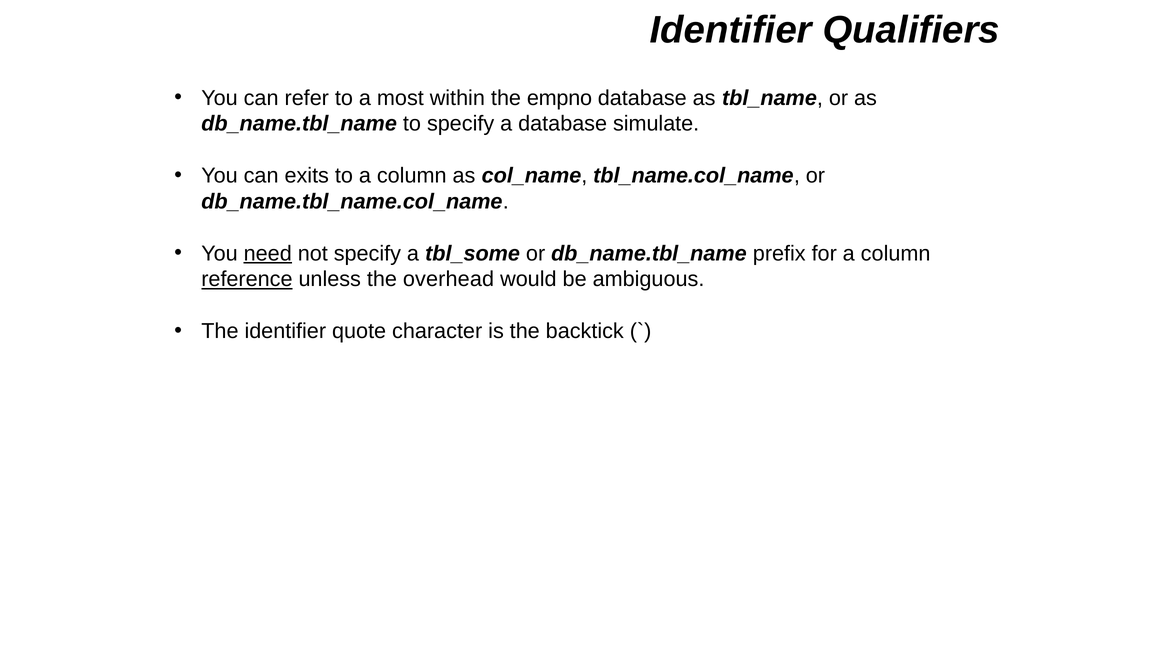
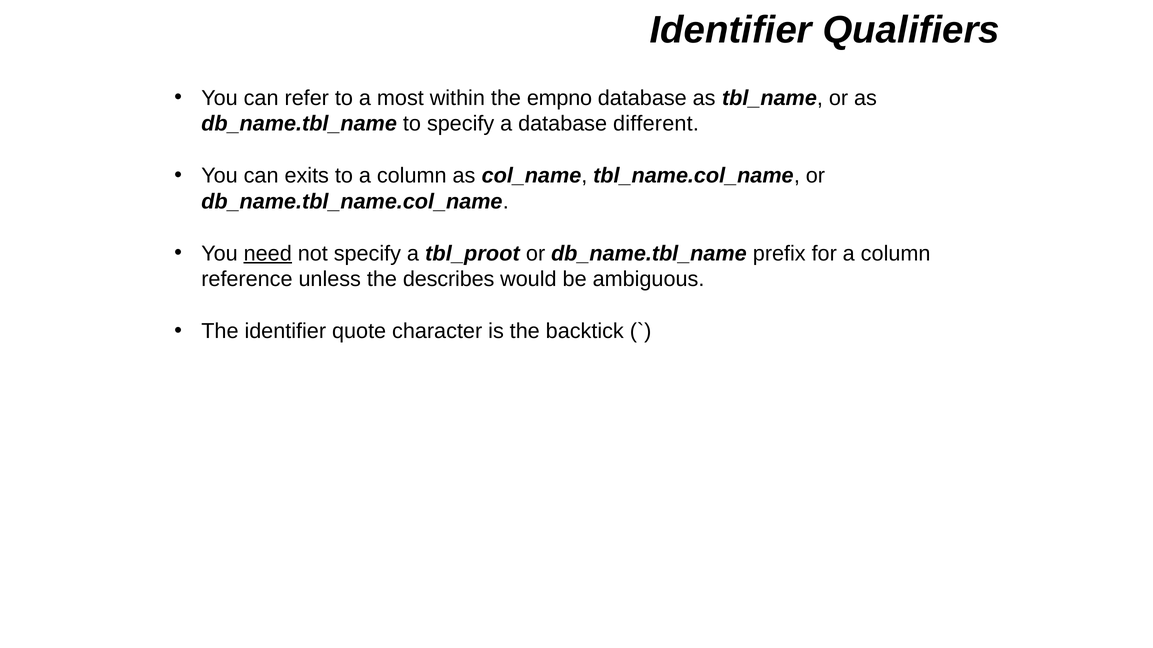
simulate: simulate -> different
tbl_some: tbl_some -> tbl_proot
reference underline: present -> none
overhead: overhead -> describes
